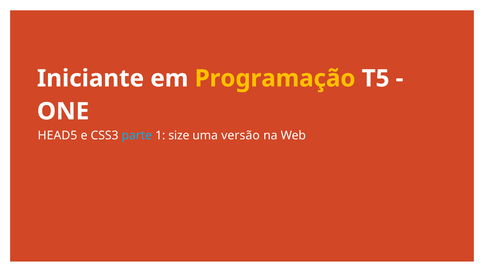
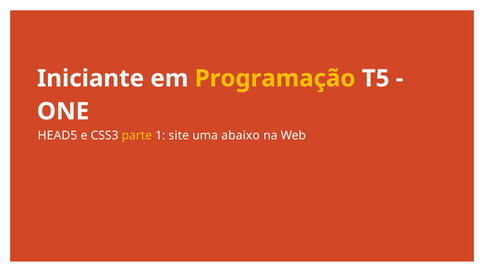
parte colour: light blue -> yellow
size: size -> site
versão: versão -> abaixo
